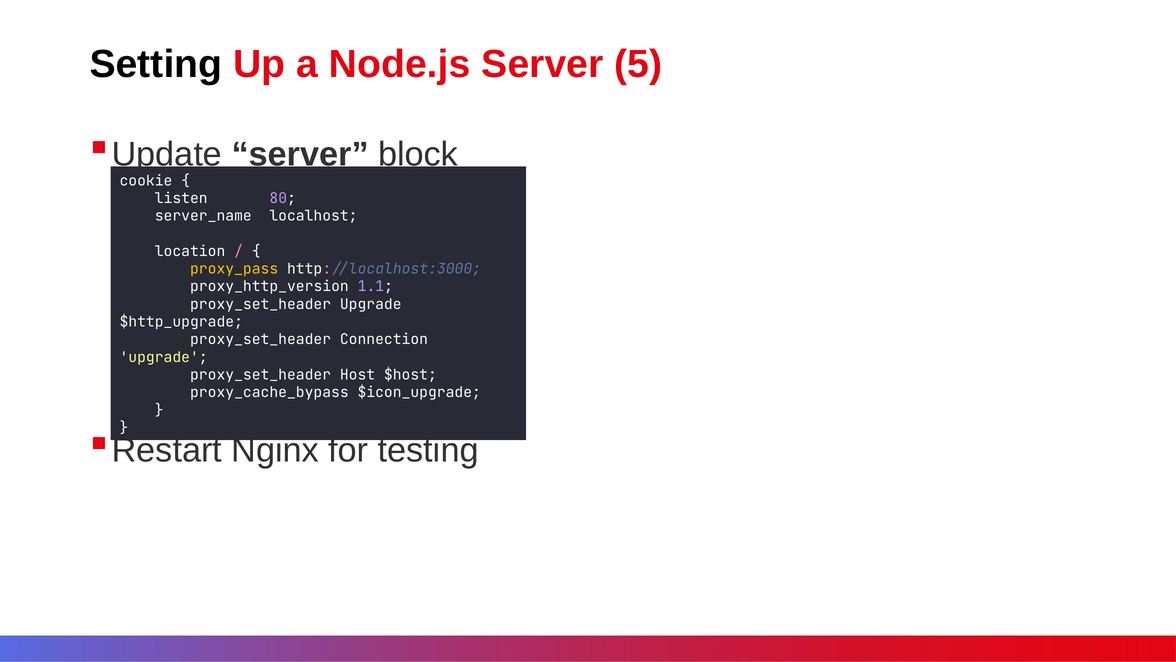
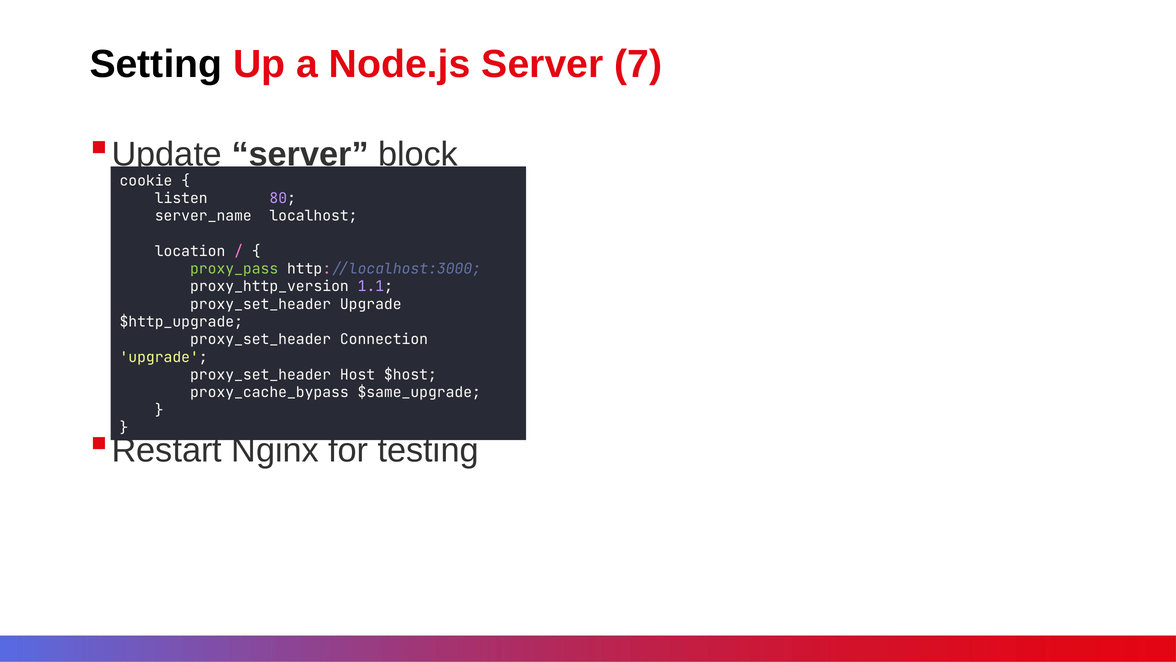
5: 5 -> 7
proxy_pass colour: yellow -> light green
$icon_upgrade: $icon_upgrade -> $same_upgrade
